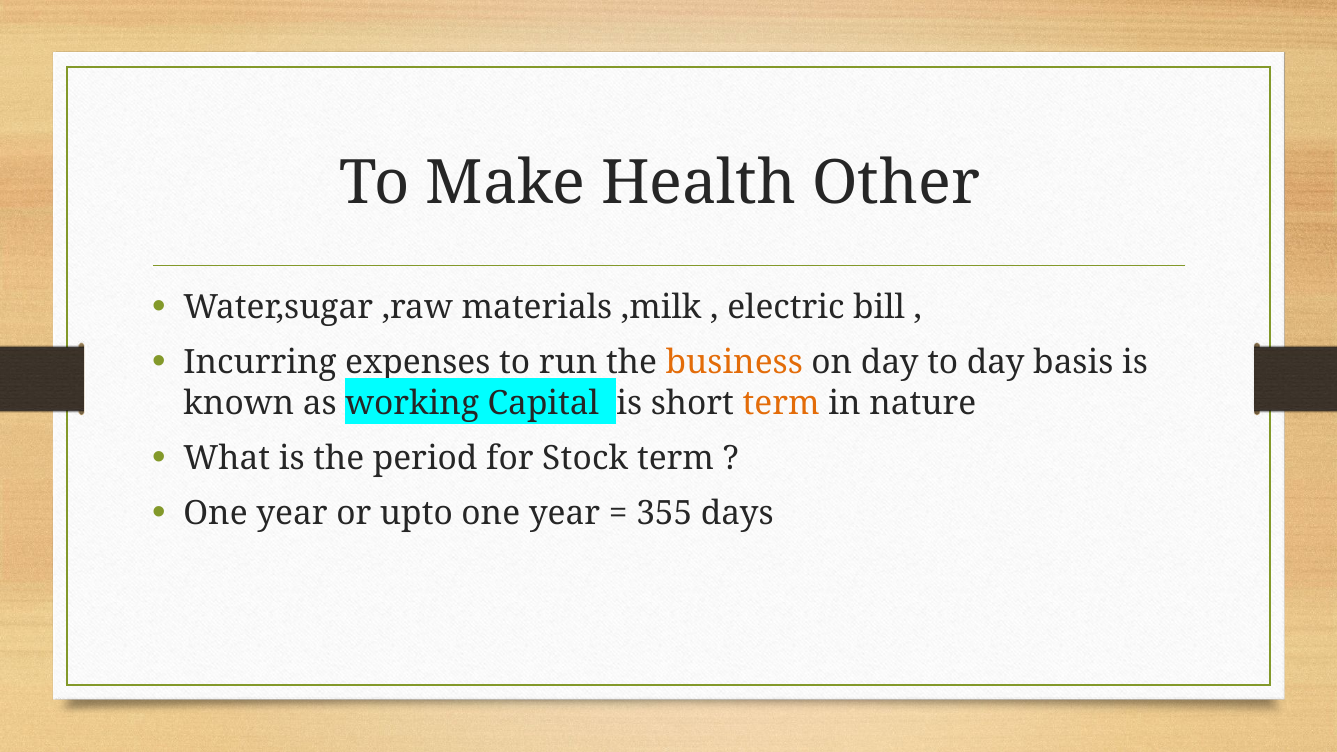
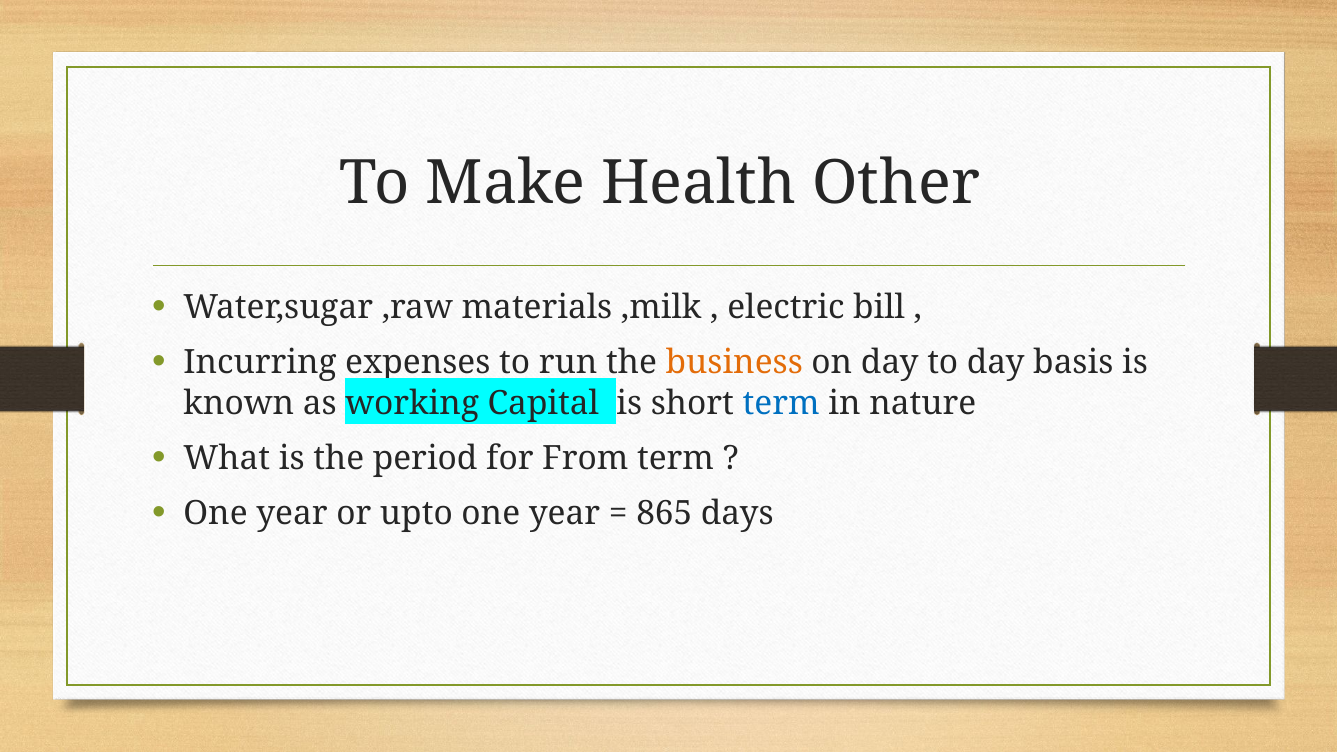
term at (781, 403) colour: orange -> blue
Stock: Stock -> From
355: 355 -> 865
